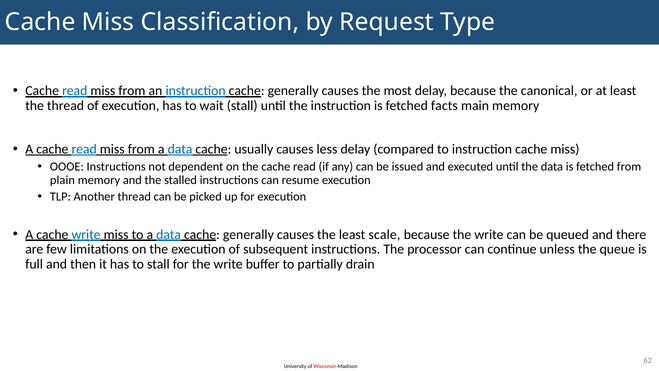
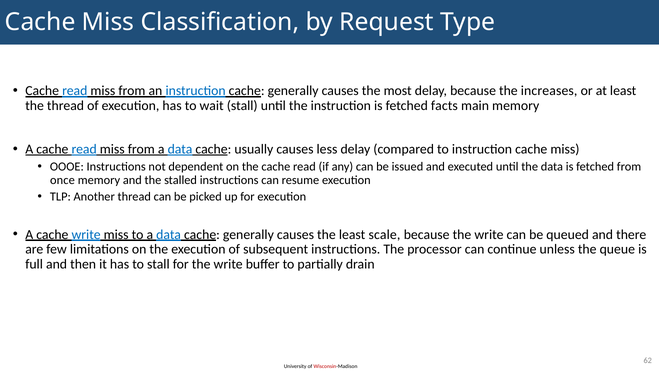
canonical: canonical -> increases
plain: plain -> once
